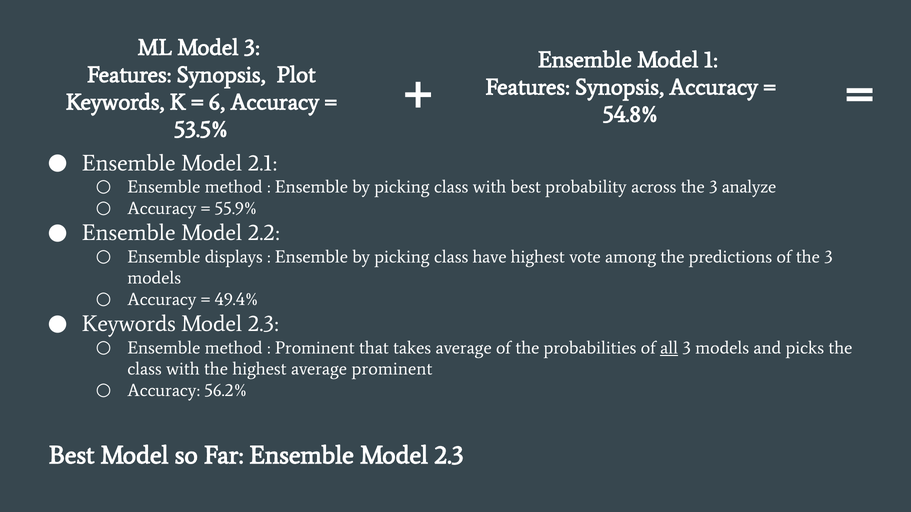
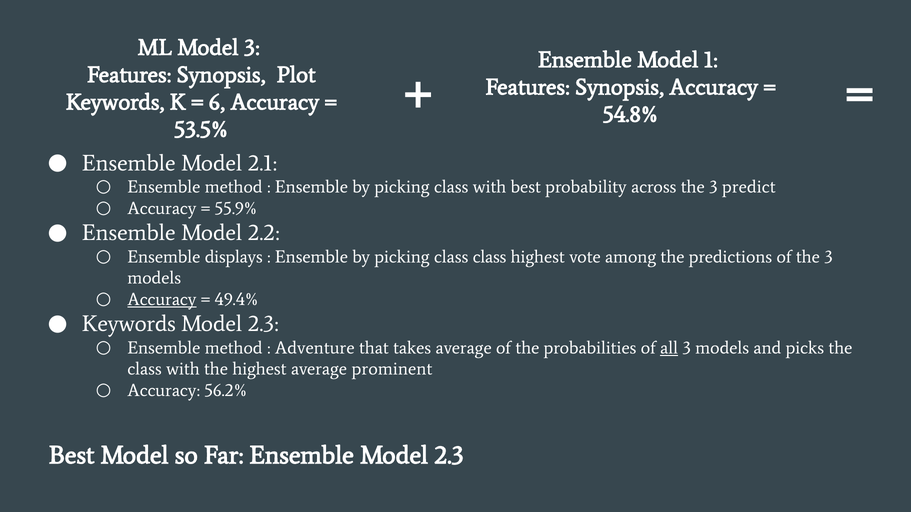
analyze: analyze -> predict
class have: have -> class
Accuracy at (162, 300) underline: none -> present
Prominent at (315, 348): Prominent -> Adventure
